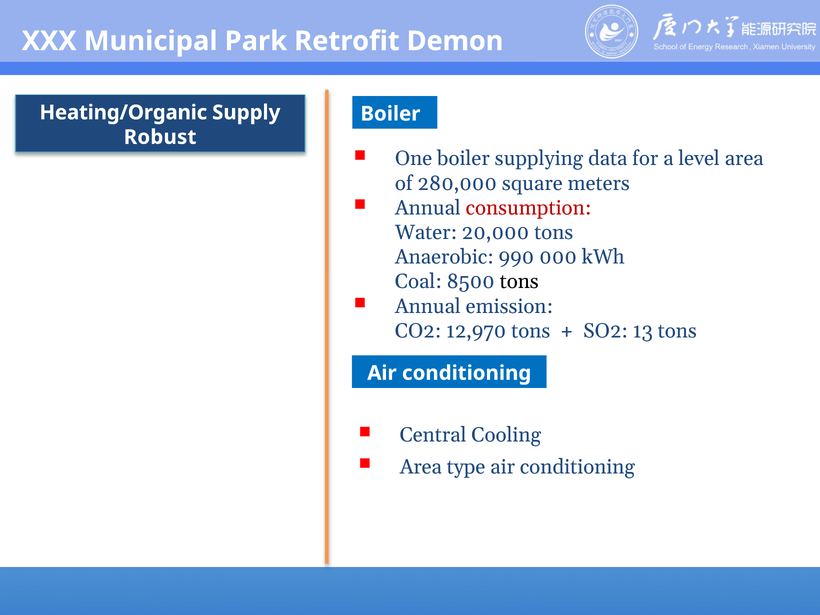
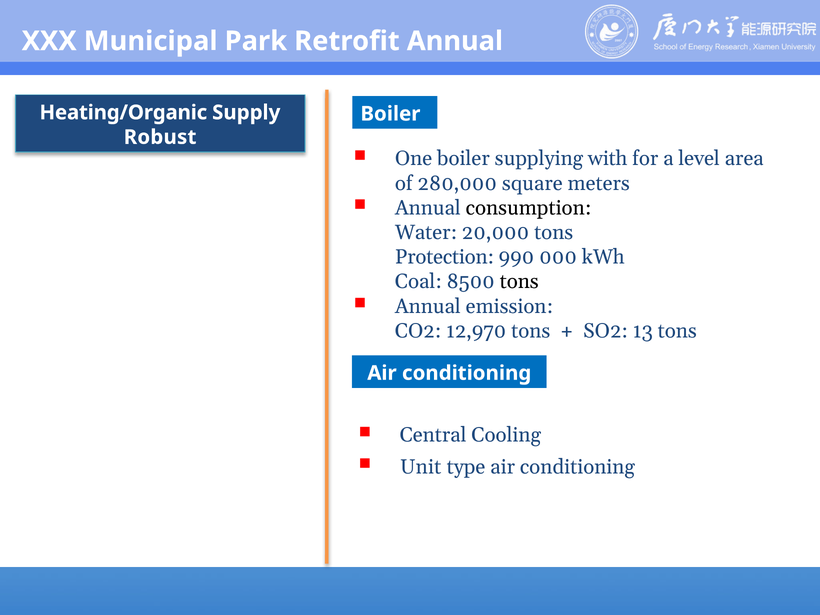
Retrofit Demon: Demon -> Annual
data: data -> with
consumption colour: red -> black
Anaerobic: Anaerobic -> Protection
Area at (421, 467): Area -> Unit
